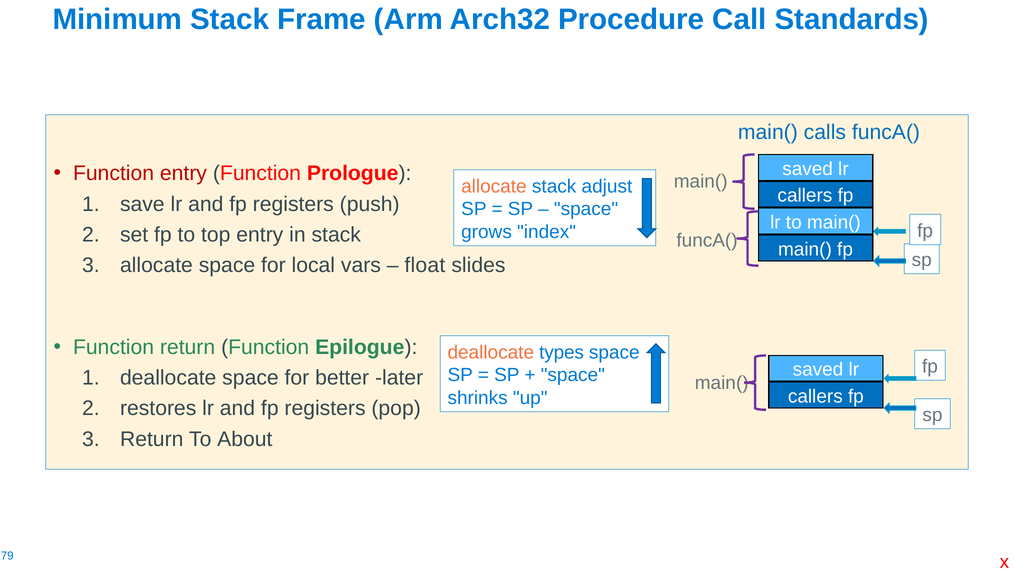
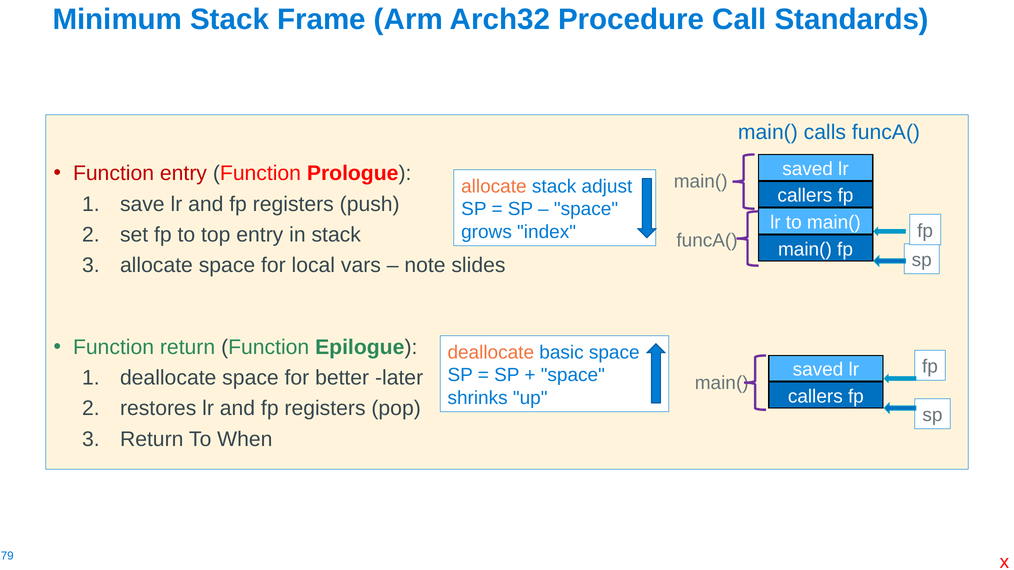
float: float -> note
types: types -> basic
About: About -> When
